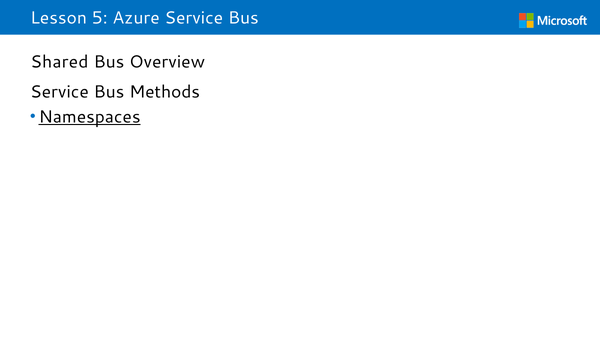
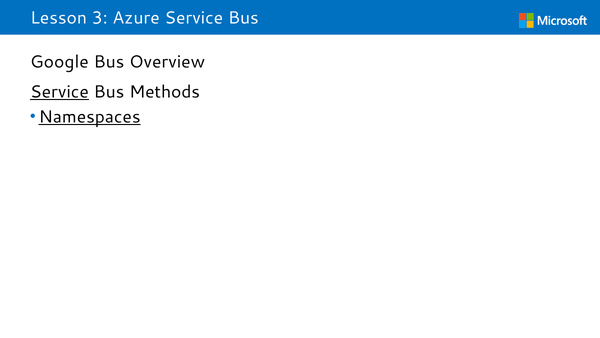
5: 5 -> 3
Shared: Shared -> Google
Service at (59, 92) underline: none -> present
